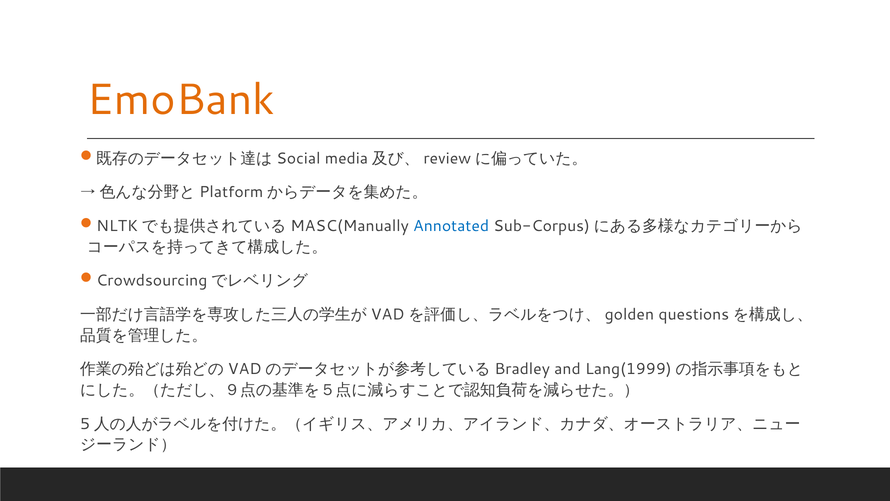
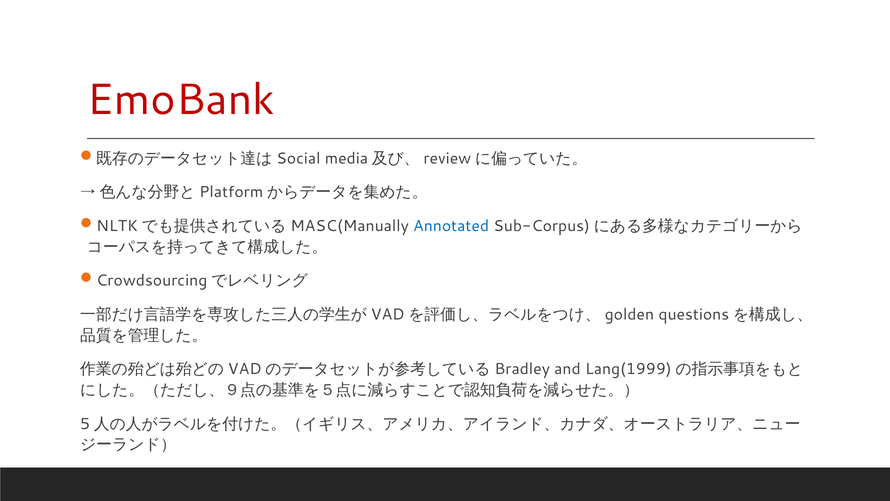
EmoBank colour: orange -> red
